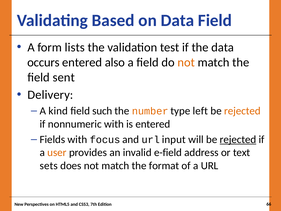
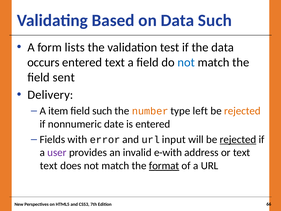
Data Field: Field -> Such
entered also: also -> text
not at (186, 62) colour: orange -> blue
kind: kind -> item
nonnumeric with: with -> date
focus: focus -> error
user colour: orange -> purple
e-field: e-field -> e-with
sets at (49, 166): sets -> text
format underline: none -> present
